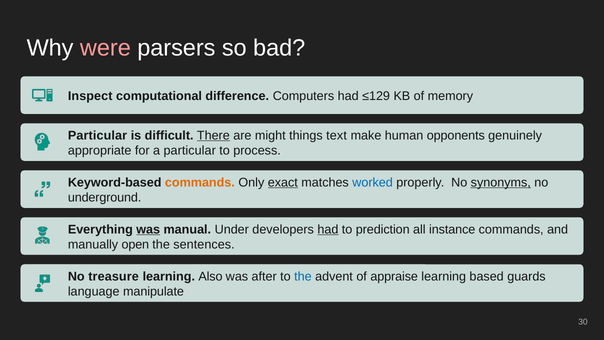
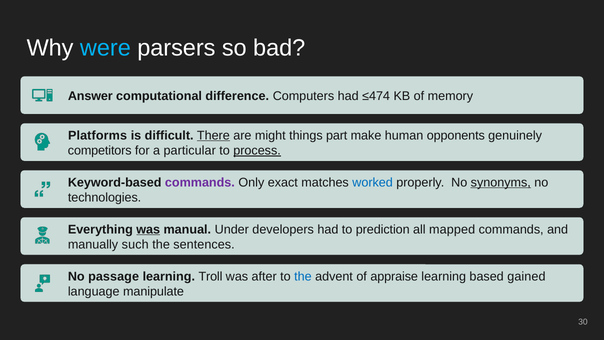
were colour: pink -> light blue
Inspect: Inspect -> Answer
≤129: ≤129 -> ≤474
Particular at (98, 135): Particular -> Platforms
text: text -> part
appropriate: appropriate -> competitors
process underline: none -> present
commands at (200, 182) colour: orange -> purple
exact underline: present -> none
underground: underground -> technologies
had at (328, 229) underline: present -> none
instance: instance -> mapped
open: open -> such
treasure: treasure -> passage
Also: Also -> Troll
guards: guards -> gained
